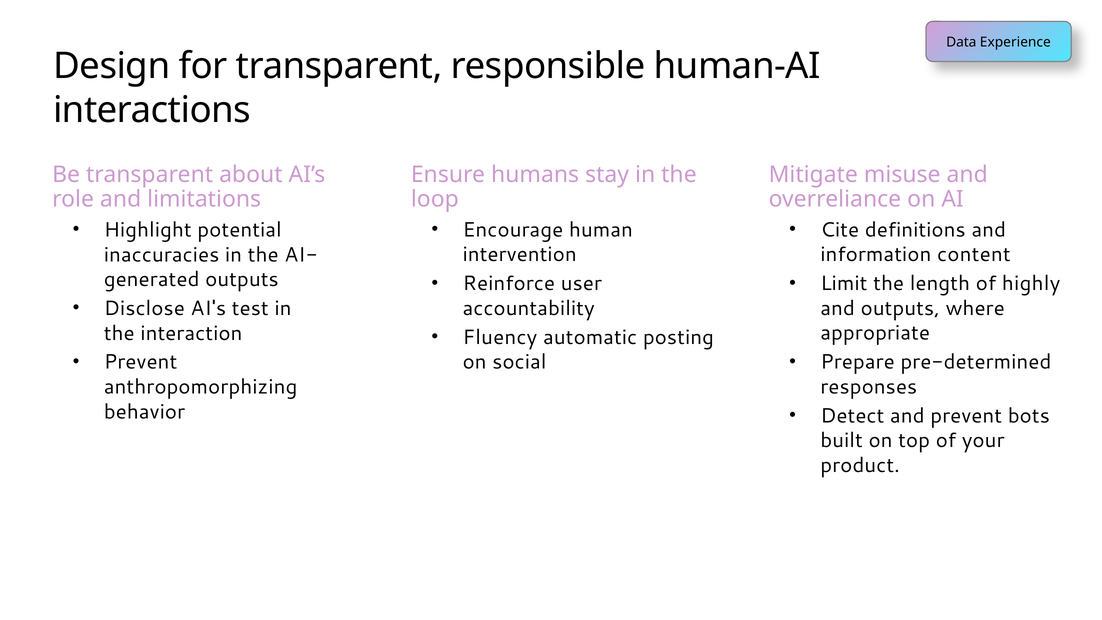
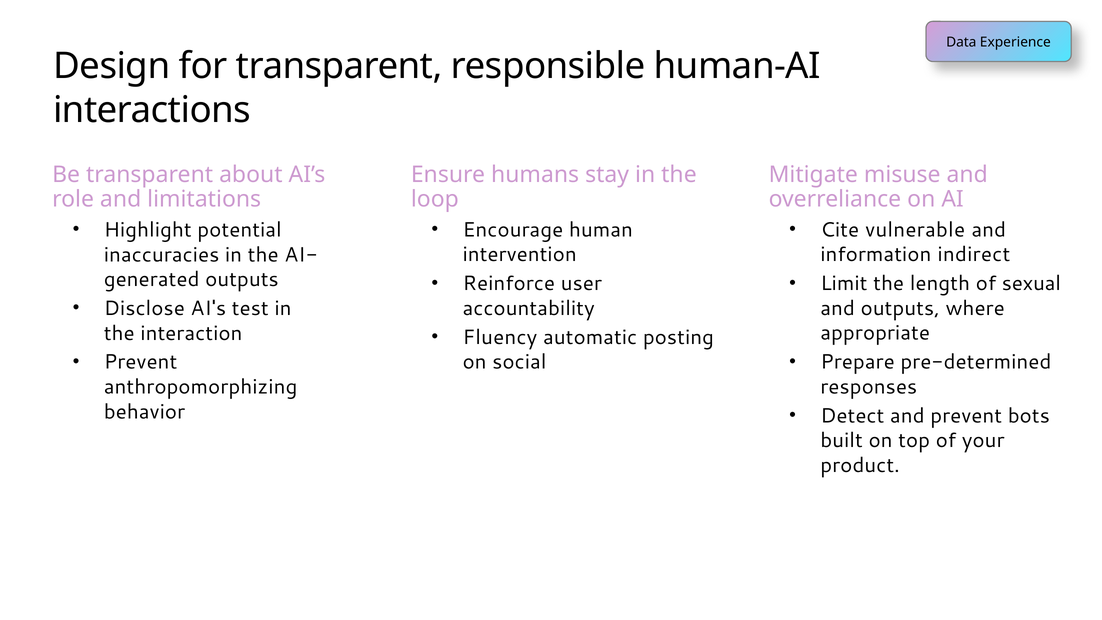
definitions: definitions -> vulnerable
content: content -> indirect
highly: highly -> sexual
